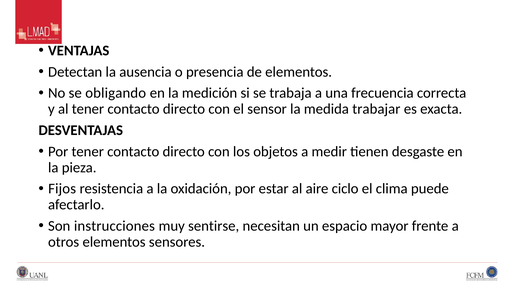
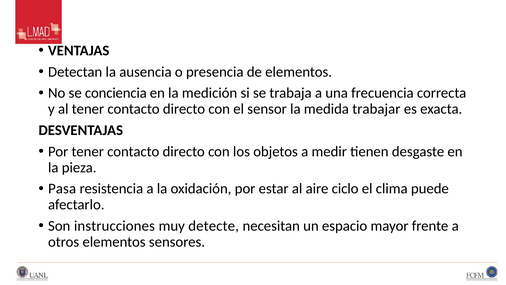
obligando: obligando -> conciencia
Fijos: Fijos -> Pasa
sentirse: sentirse -> detecte
